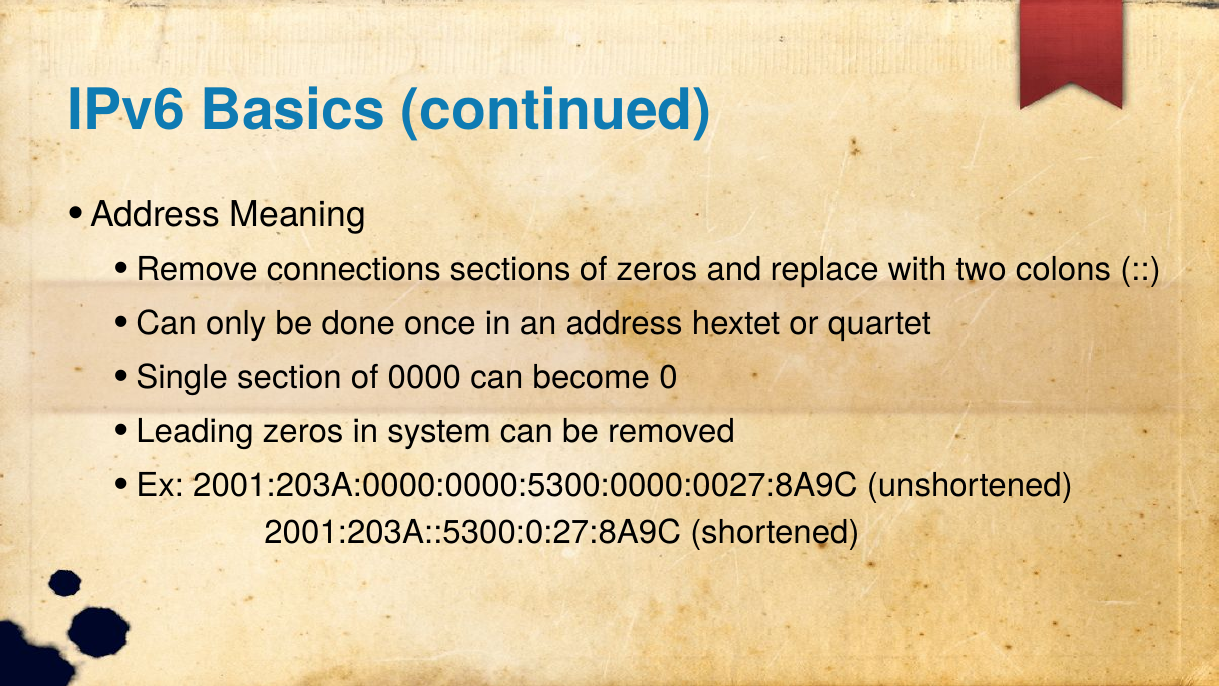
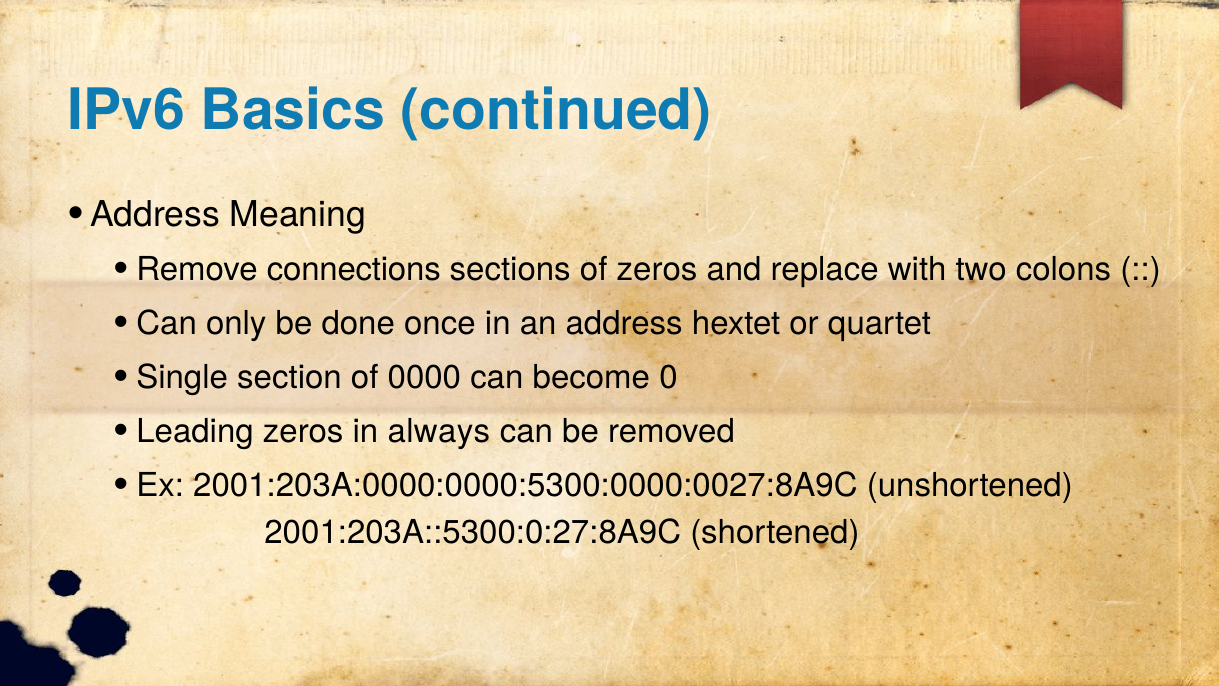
system: system -> always
